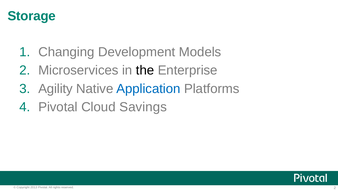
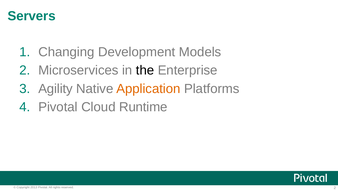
Storage: Storage -> Servers
Application colour: blue -> orange
Savings: Savings -> Runtime
